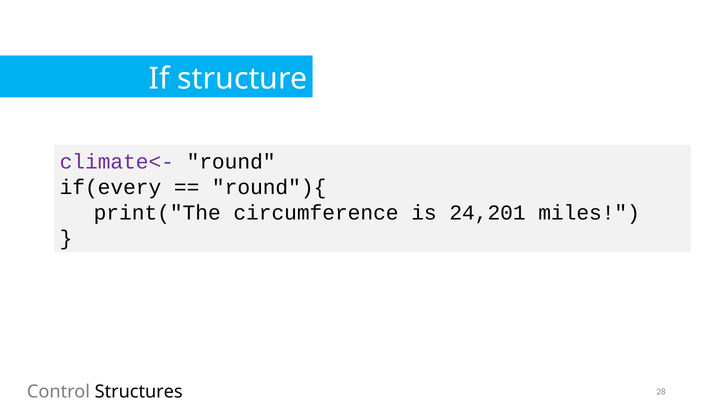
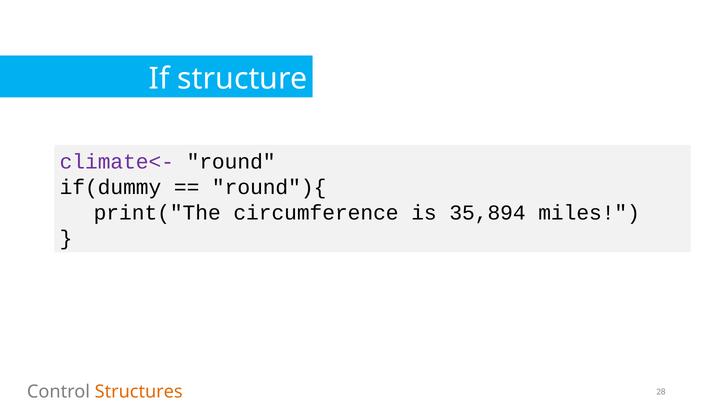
if(every: if(every -> if(dummy
24,201: 24,201 -> 35,894
Structures colour: black -> orange
